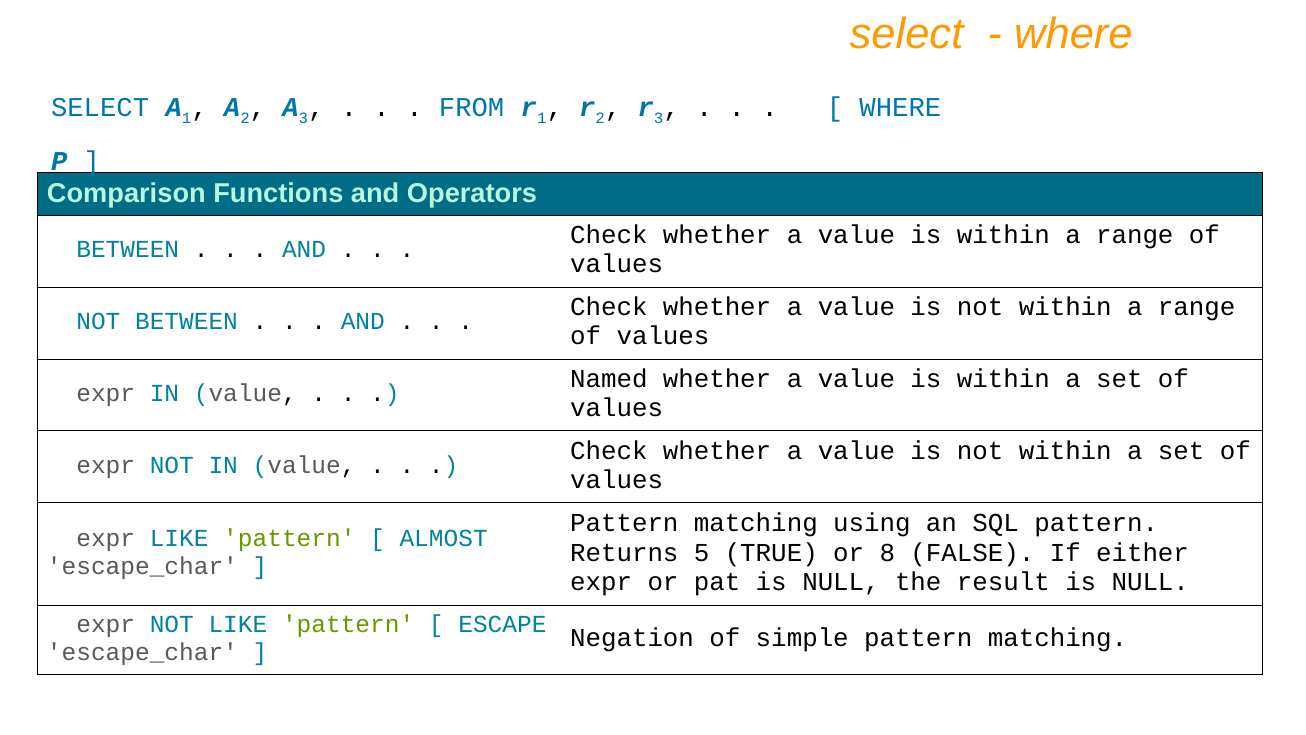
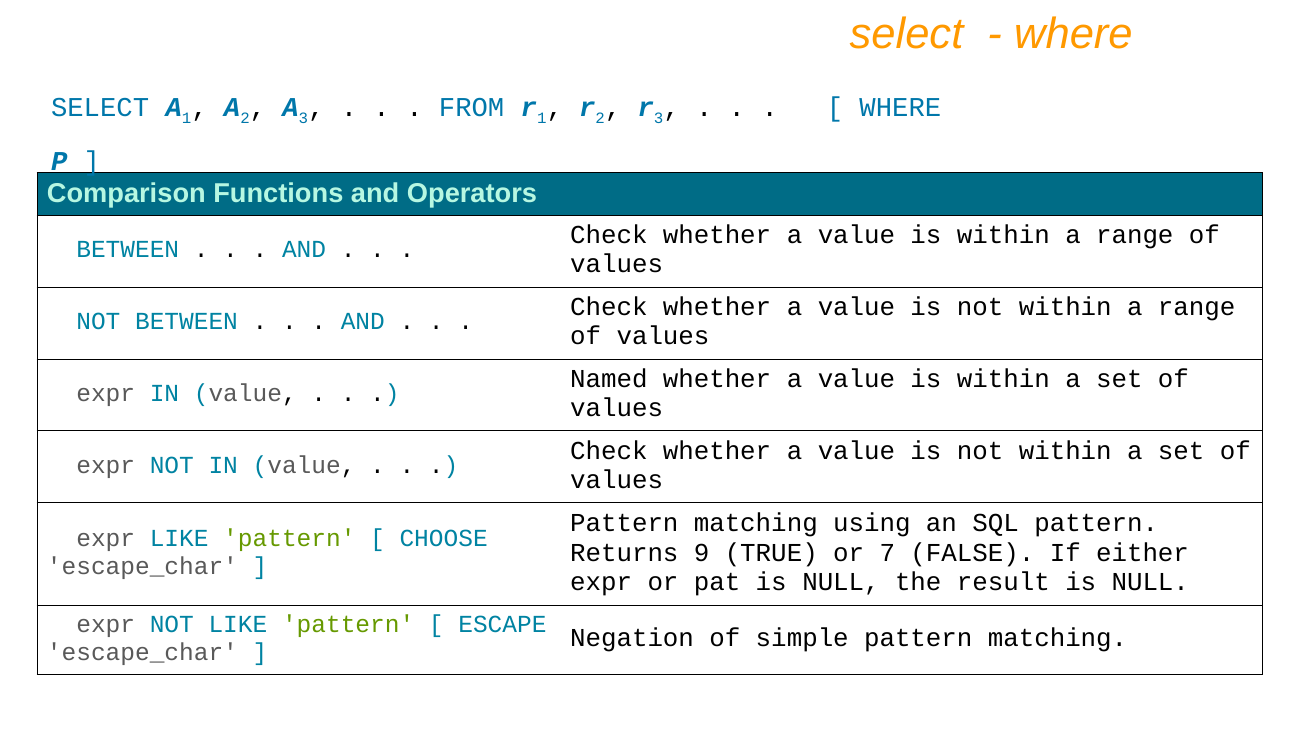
ALMOST: ALMOST -> CHOOSE
5: 5 -> 9
8: 8 -> 7
